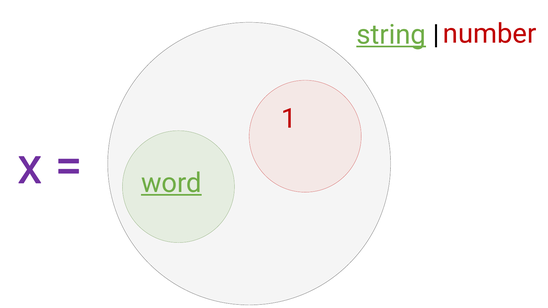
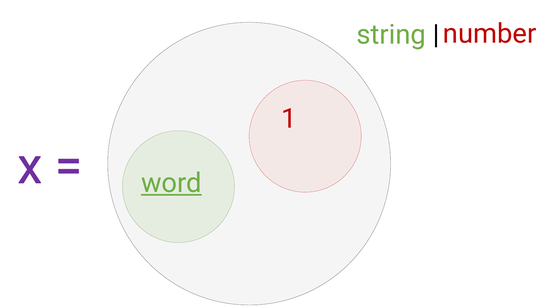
string underline: present -> none
